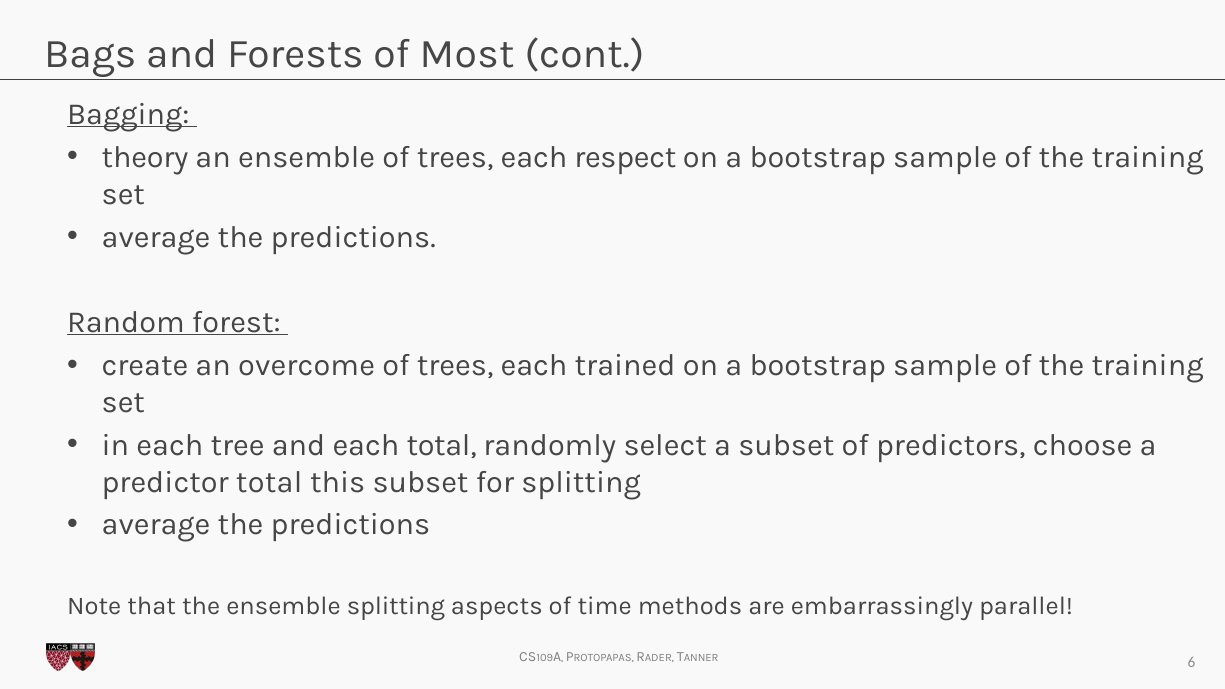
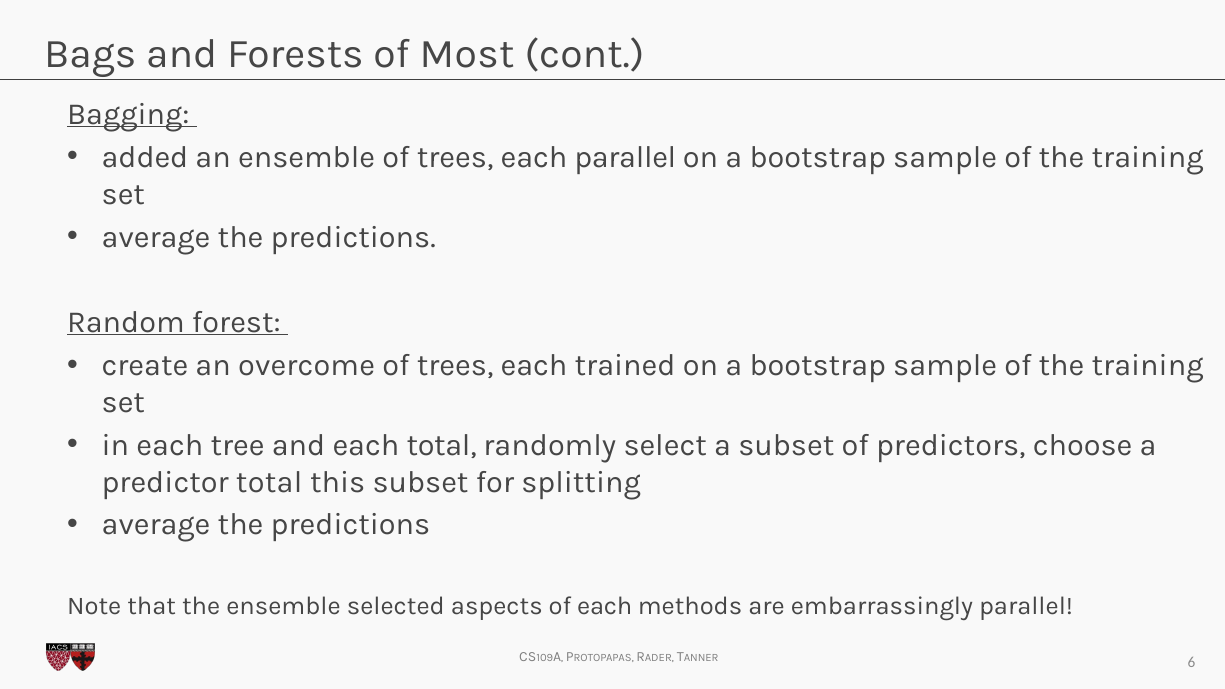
theory: theory -> added
each respect: respect -> parallel
ensemble splitting: splitting -> selected
of time: time -> each
